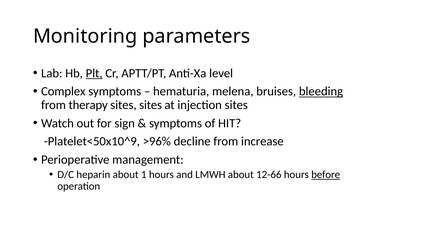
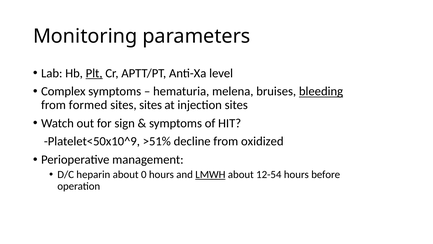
therapy: therapy -> formed
>96%: >96% -> >51%
increase: increase -> oxidized
1: 1 -> 0
LMWH underline: none -> present
12-66: 12-66 -> 12-54
before underline: present -> none
